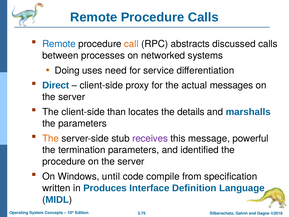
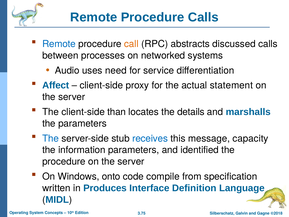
Doing: Doing -> Audio
Direct: Direct -> Affect
messages: messages -> statement
The at (51, 138) colour: orange -> blue
receives colour: purple -> blue
powerful: powerful -> capacity
termination: termination -> information
until: until -> onto
